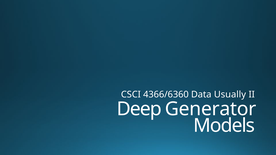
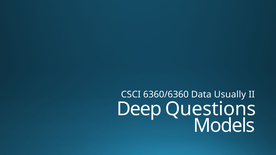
4366/6360: 4366/6360 -> 6360/6360
Generator: Generator -> Questions
